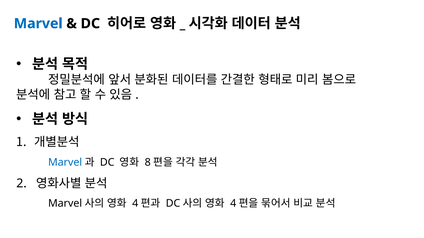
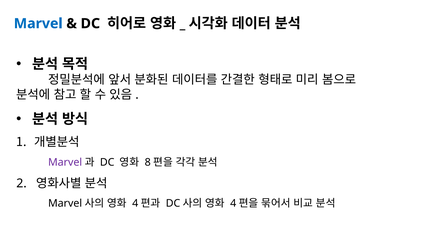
Marvel at (65, 163) colour: blue -> purple
